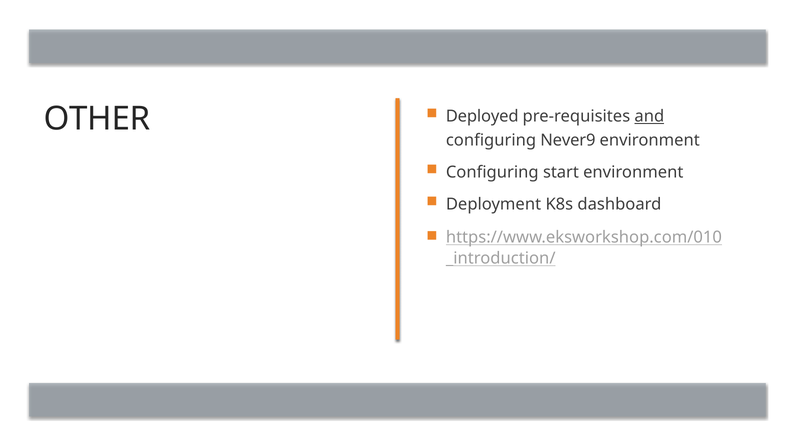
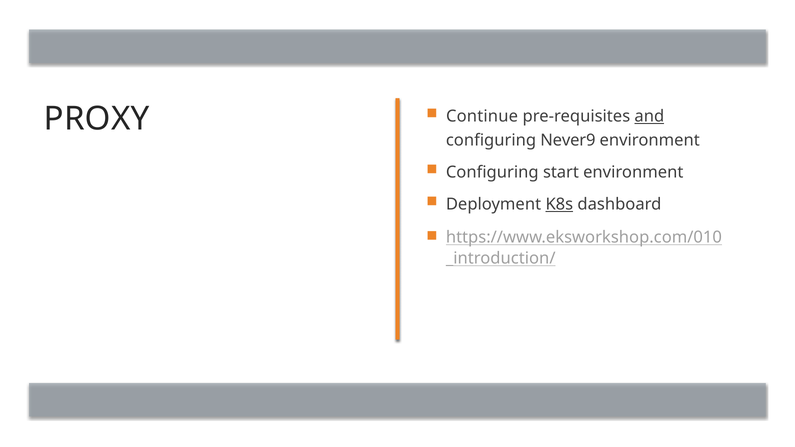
OTHER: OTHER -> PROXY
Deployed: Deployed -> Continue
K8s underline: none -> present
